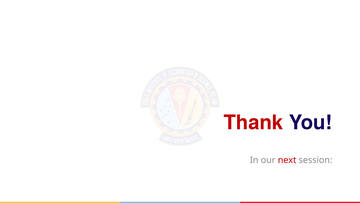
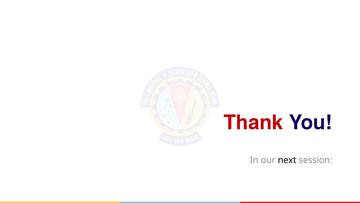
next colour: red -> black
